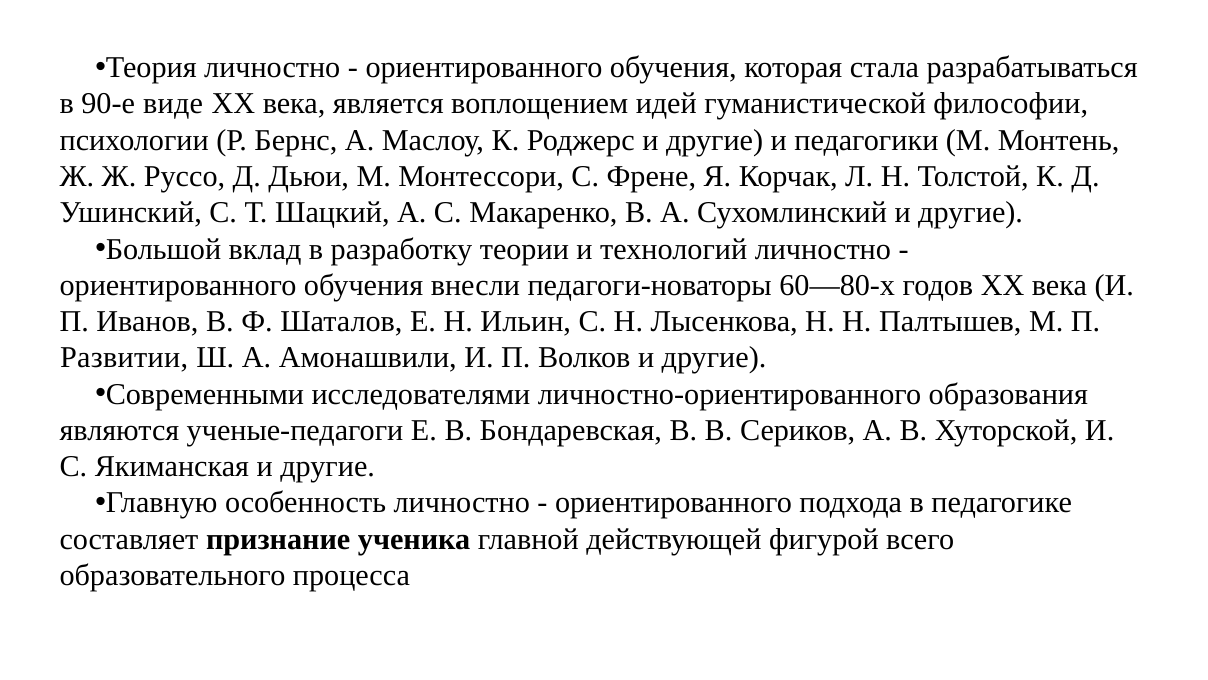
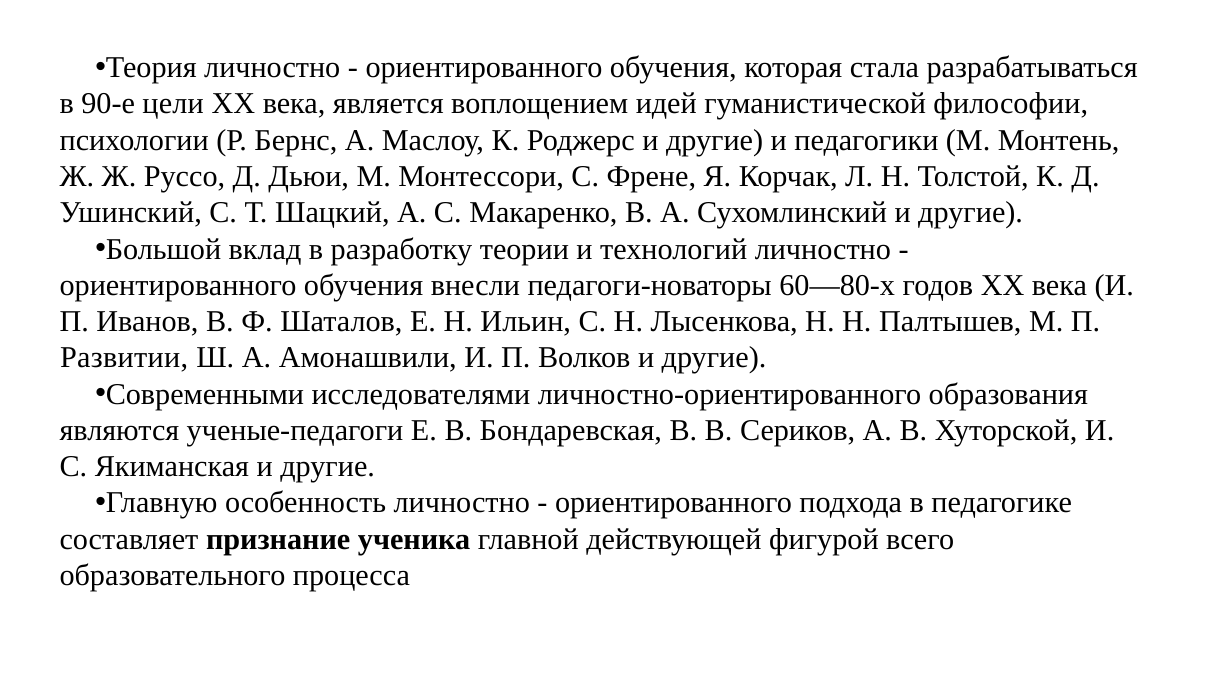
виде: виде -> цели
